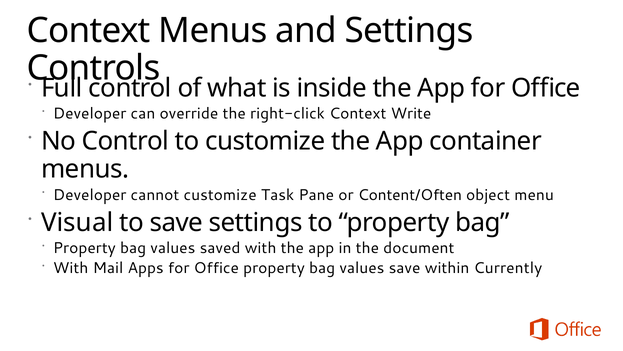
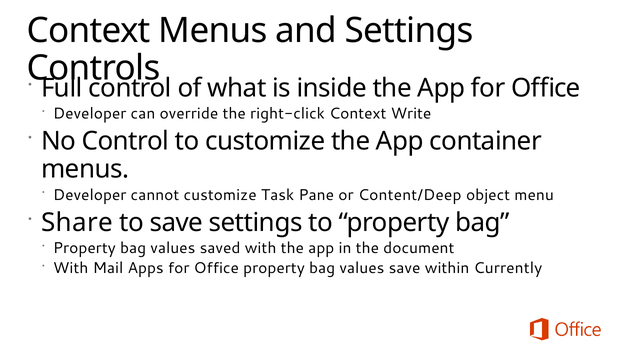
Content/Often: Content/Often -> Content/Deep
Visual: Visual -> Share
